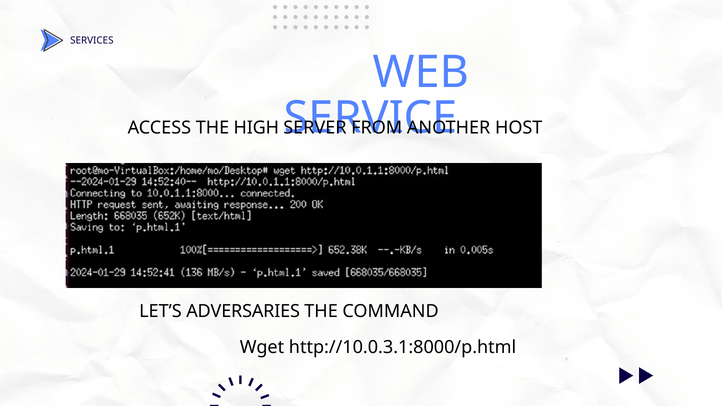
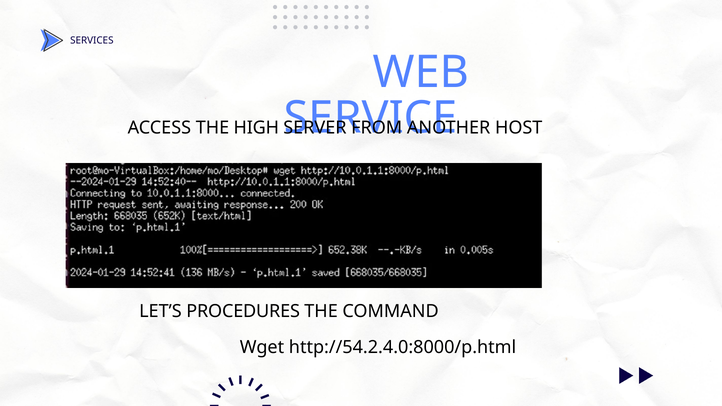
ADVERSARIES: ADVERSARIES -> PROCEDURES
http://10.0.3.1:8000/p.html: http://10.0.3.1:8000/p.html -> http://54.2.4.0:8000/p.html
